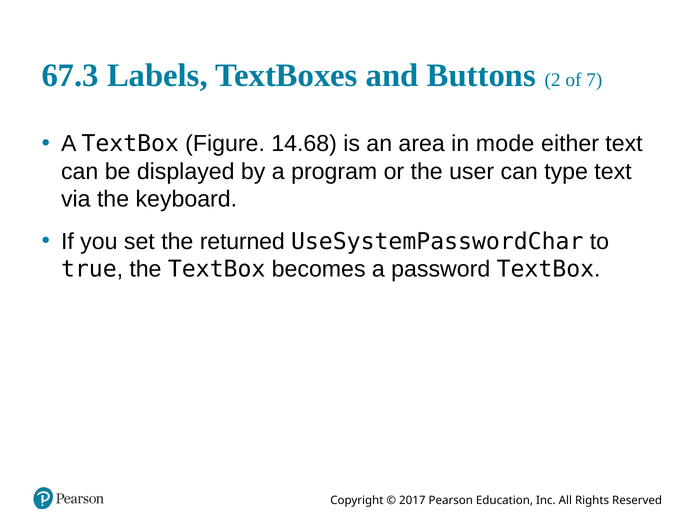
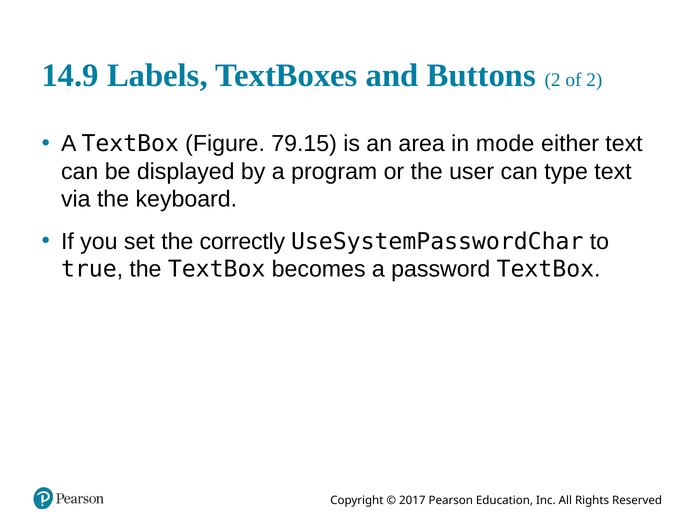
67.3: 67.3 -> 14.9
of 7: 7 -> 2
14.68: 14.68 -> 79.15
returned: returned -> correctly
